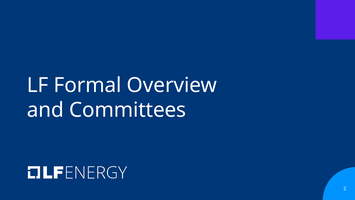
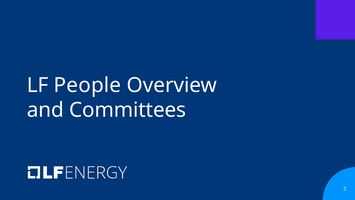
Formal: Formal -> People
